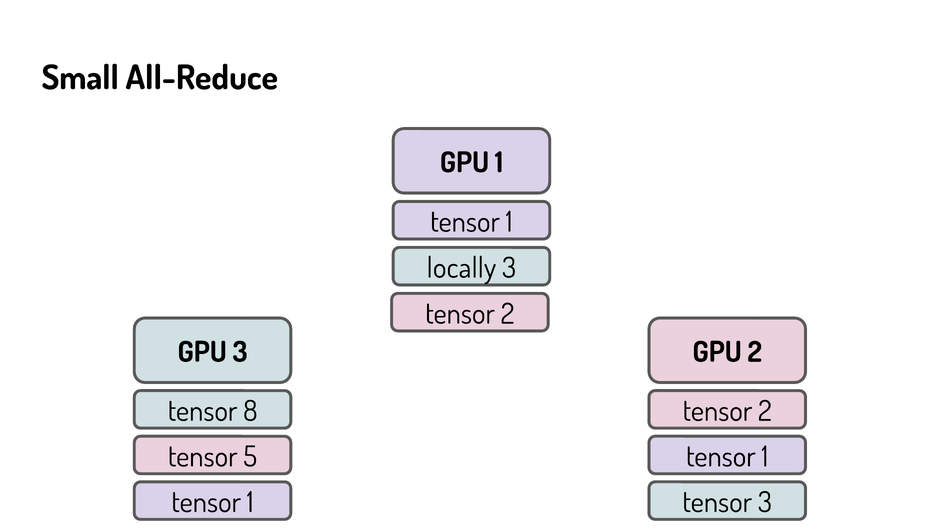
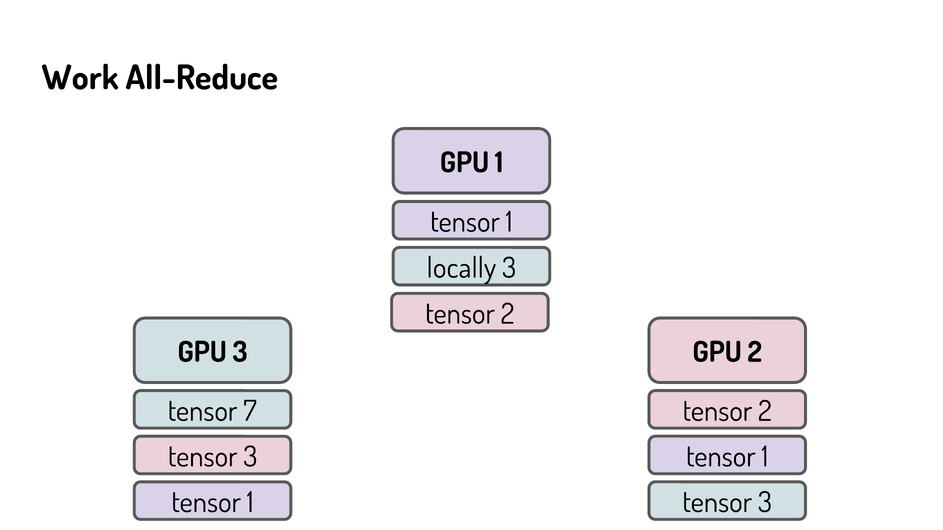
Small: Small -> Work
8: 8 -> 7
5 at (250, 457): 5 -> 3
